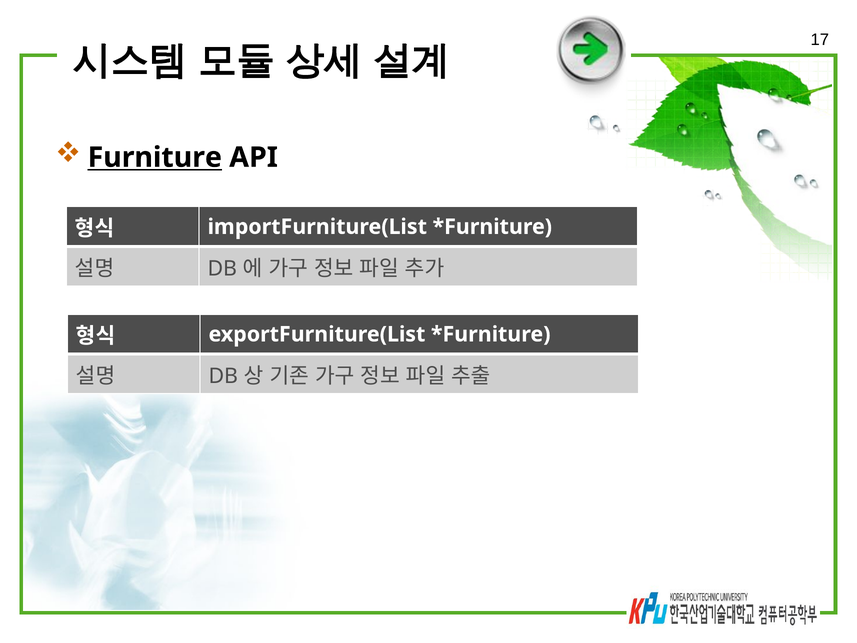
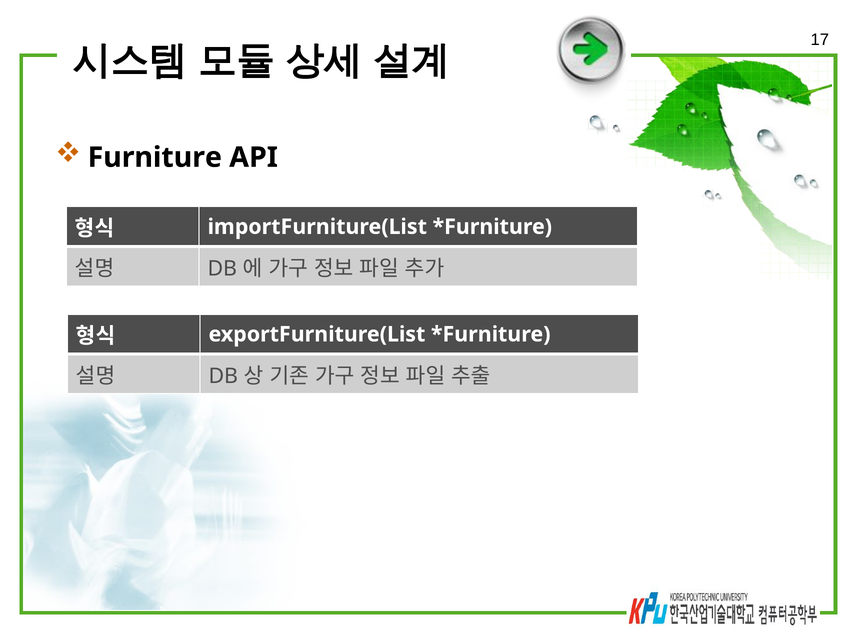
Furniture underline: present -> none
